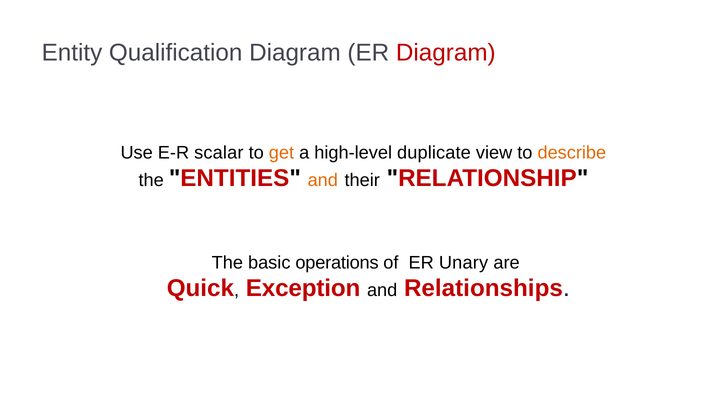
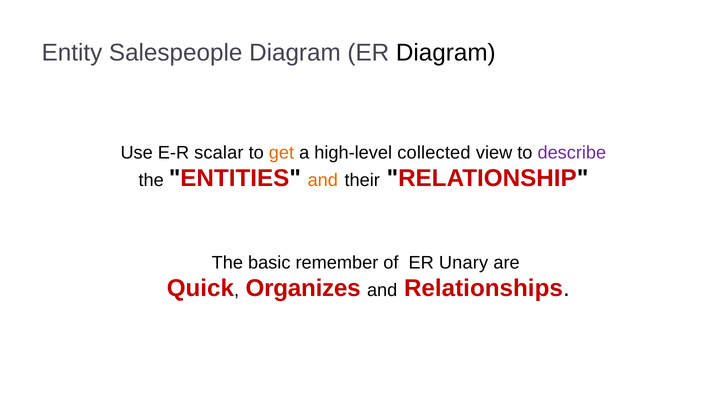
Qualification: Qualification -> Salespeople
Diagram at (446, 53) colour: red -> black
duplicate: duplicate -> collected
describe colour: orange -> purple
operations: operations -> remember
Exception: Exception -> Organizes
